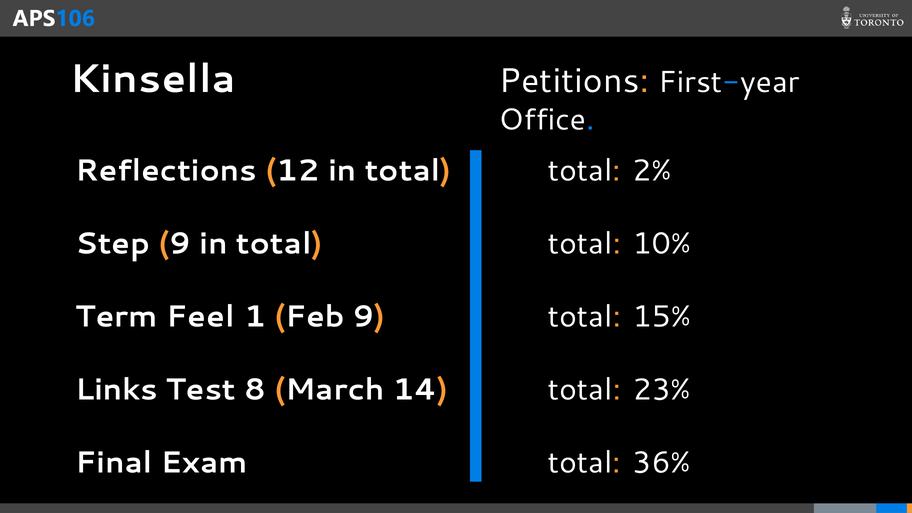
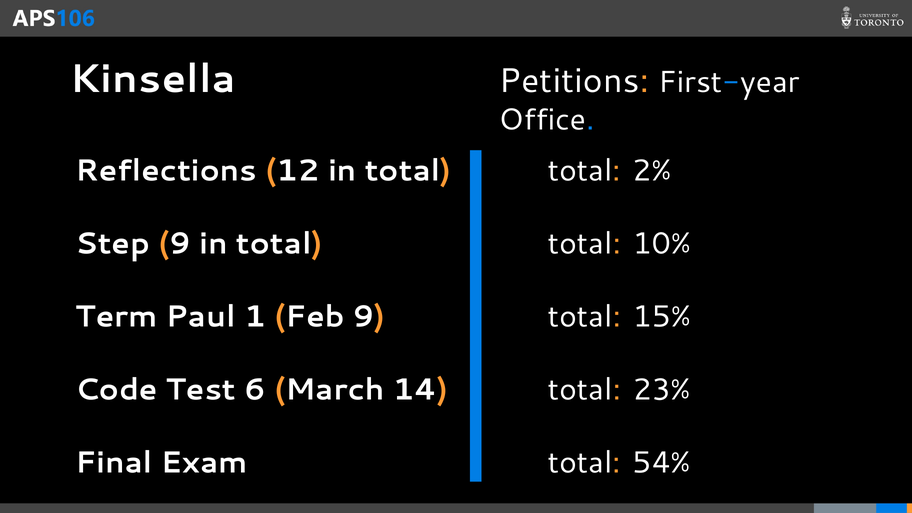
Feel: Feel -> Paul
Links: Links -> Code
8: 8 -> 6
36%: 36% -> 54%
